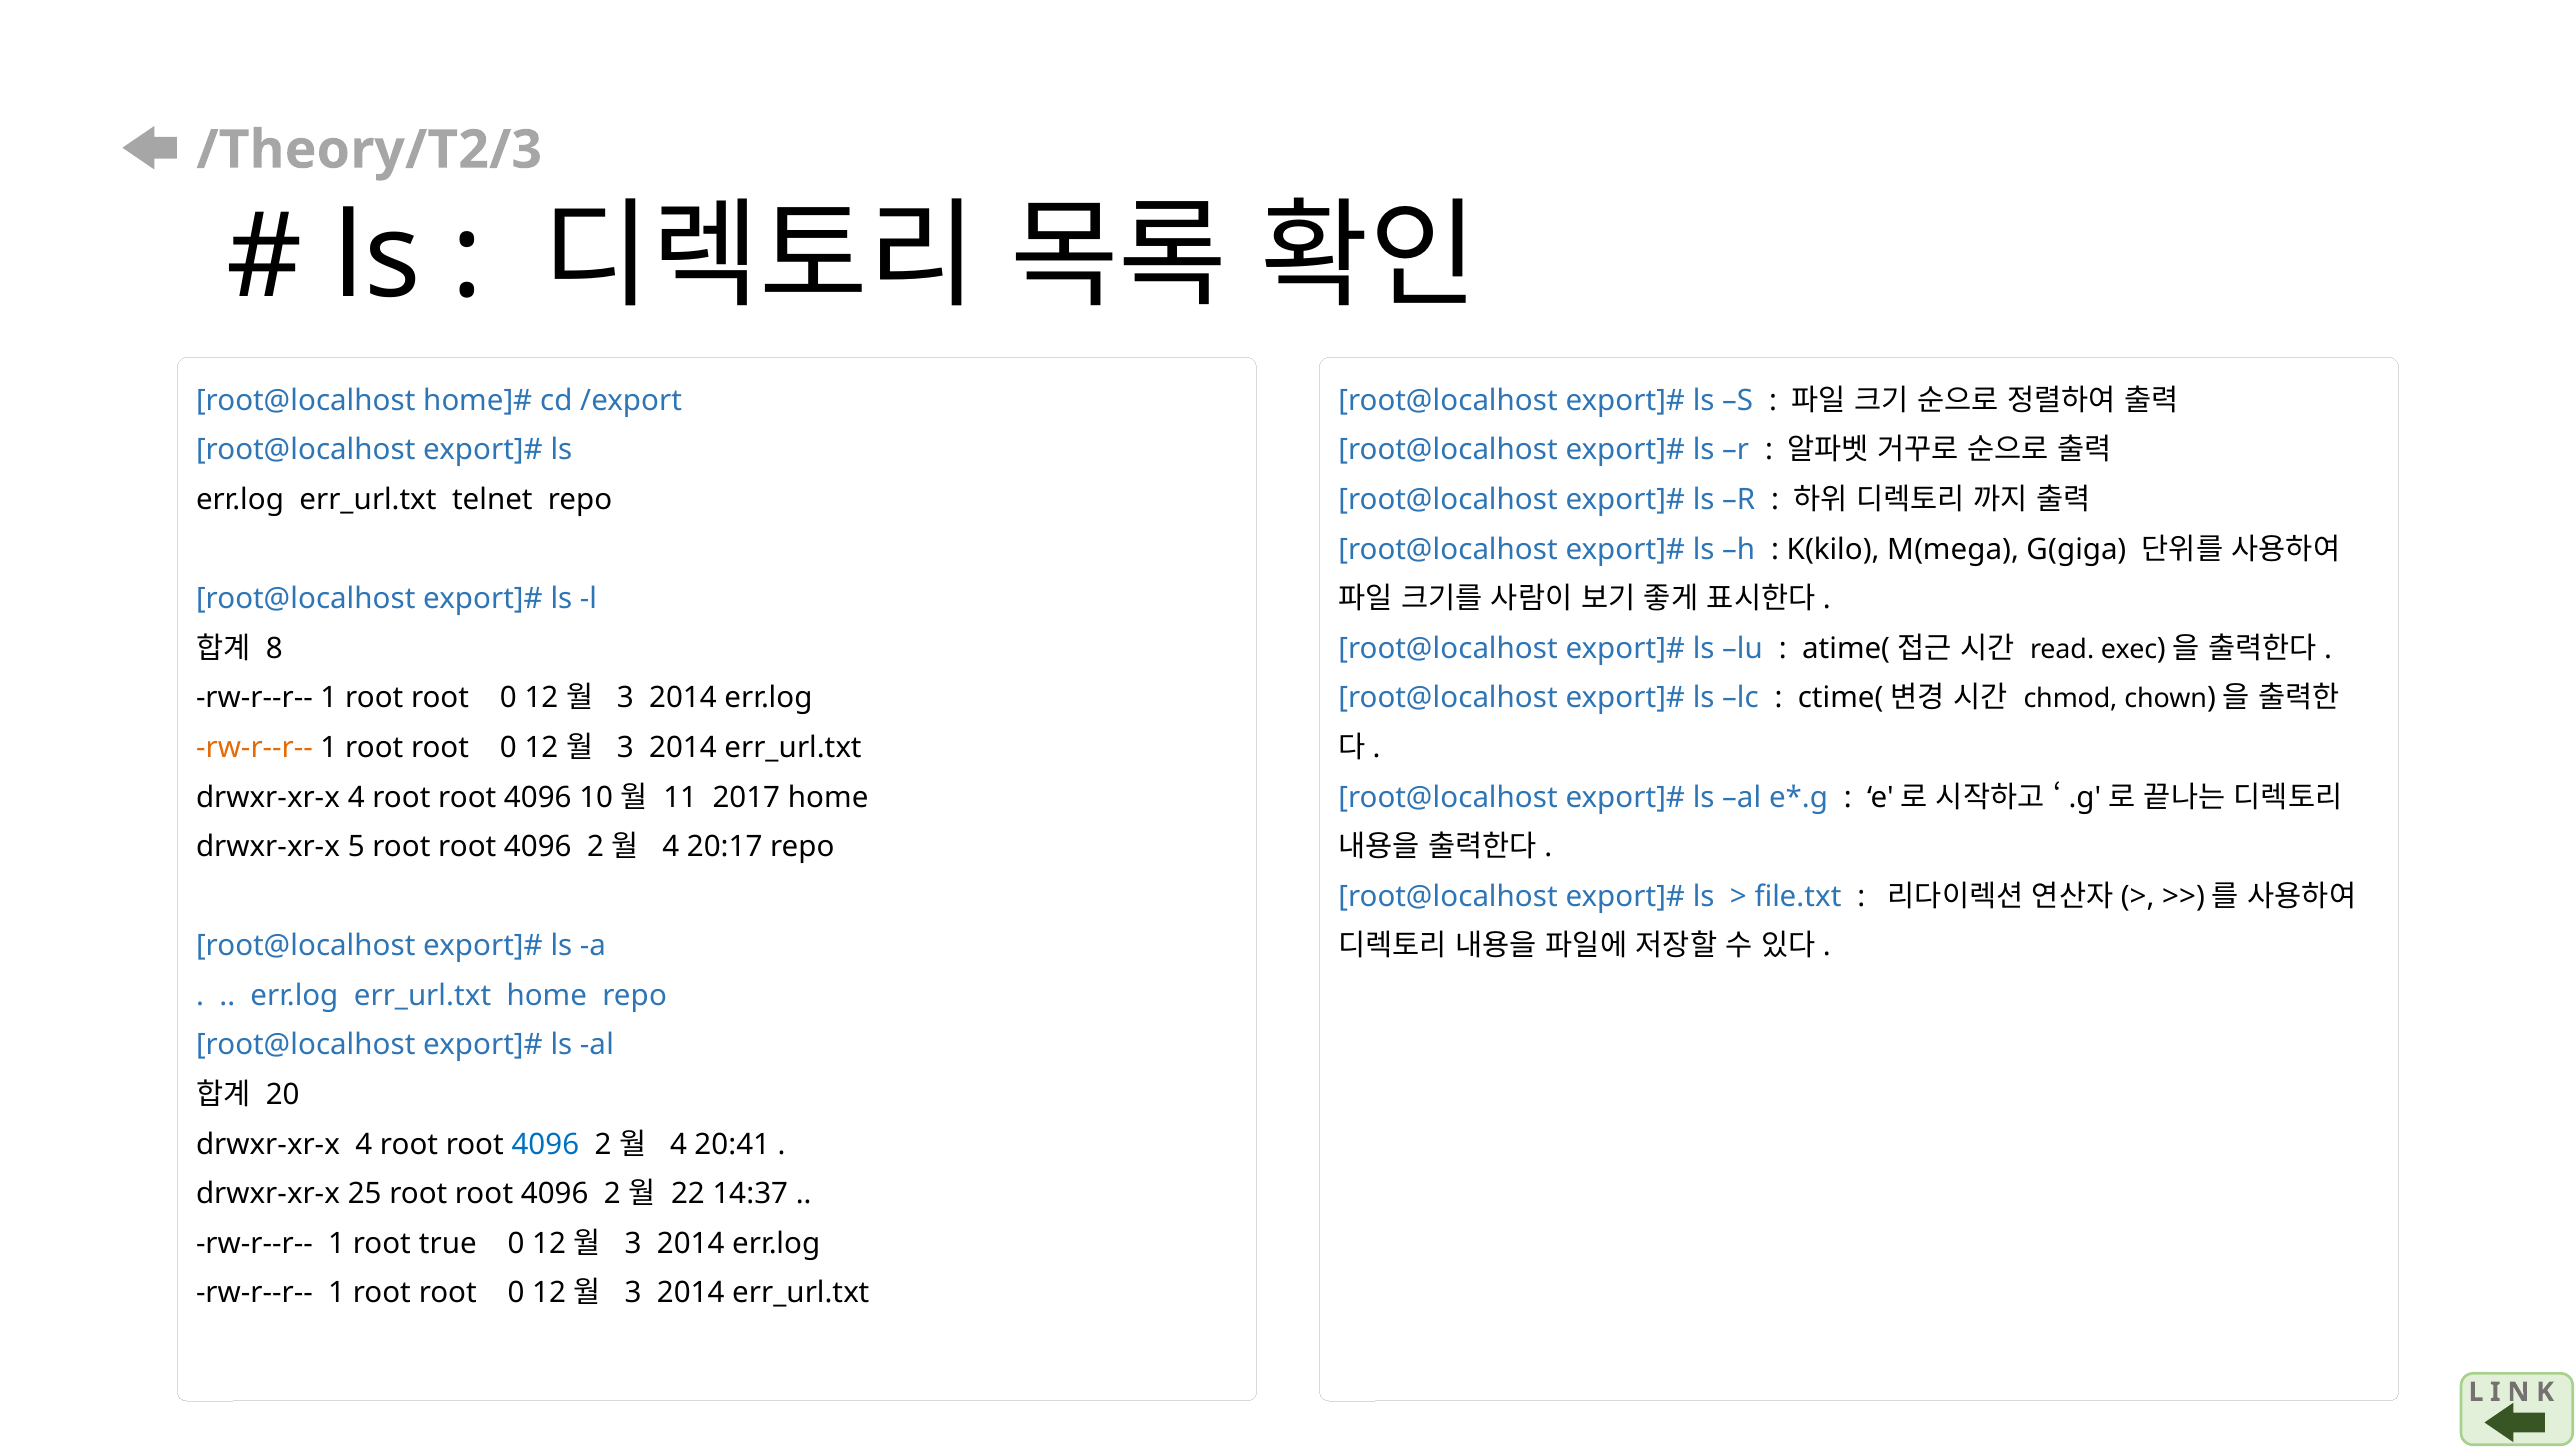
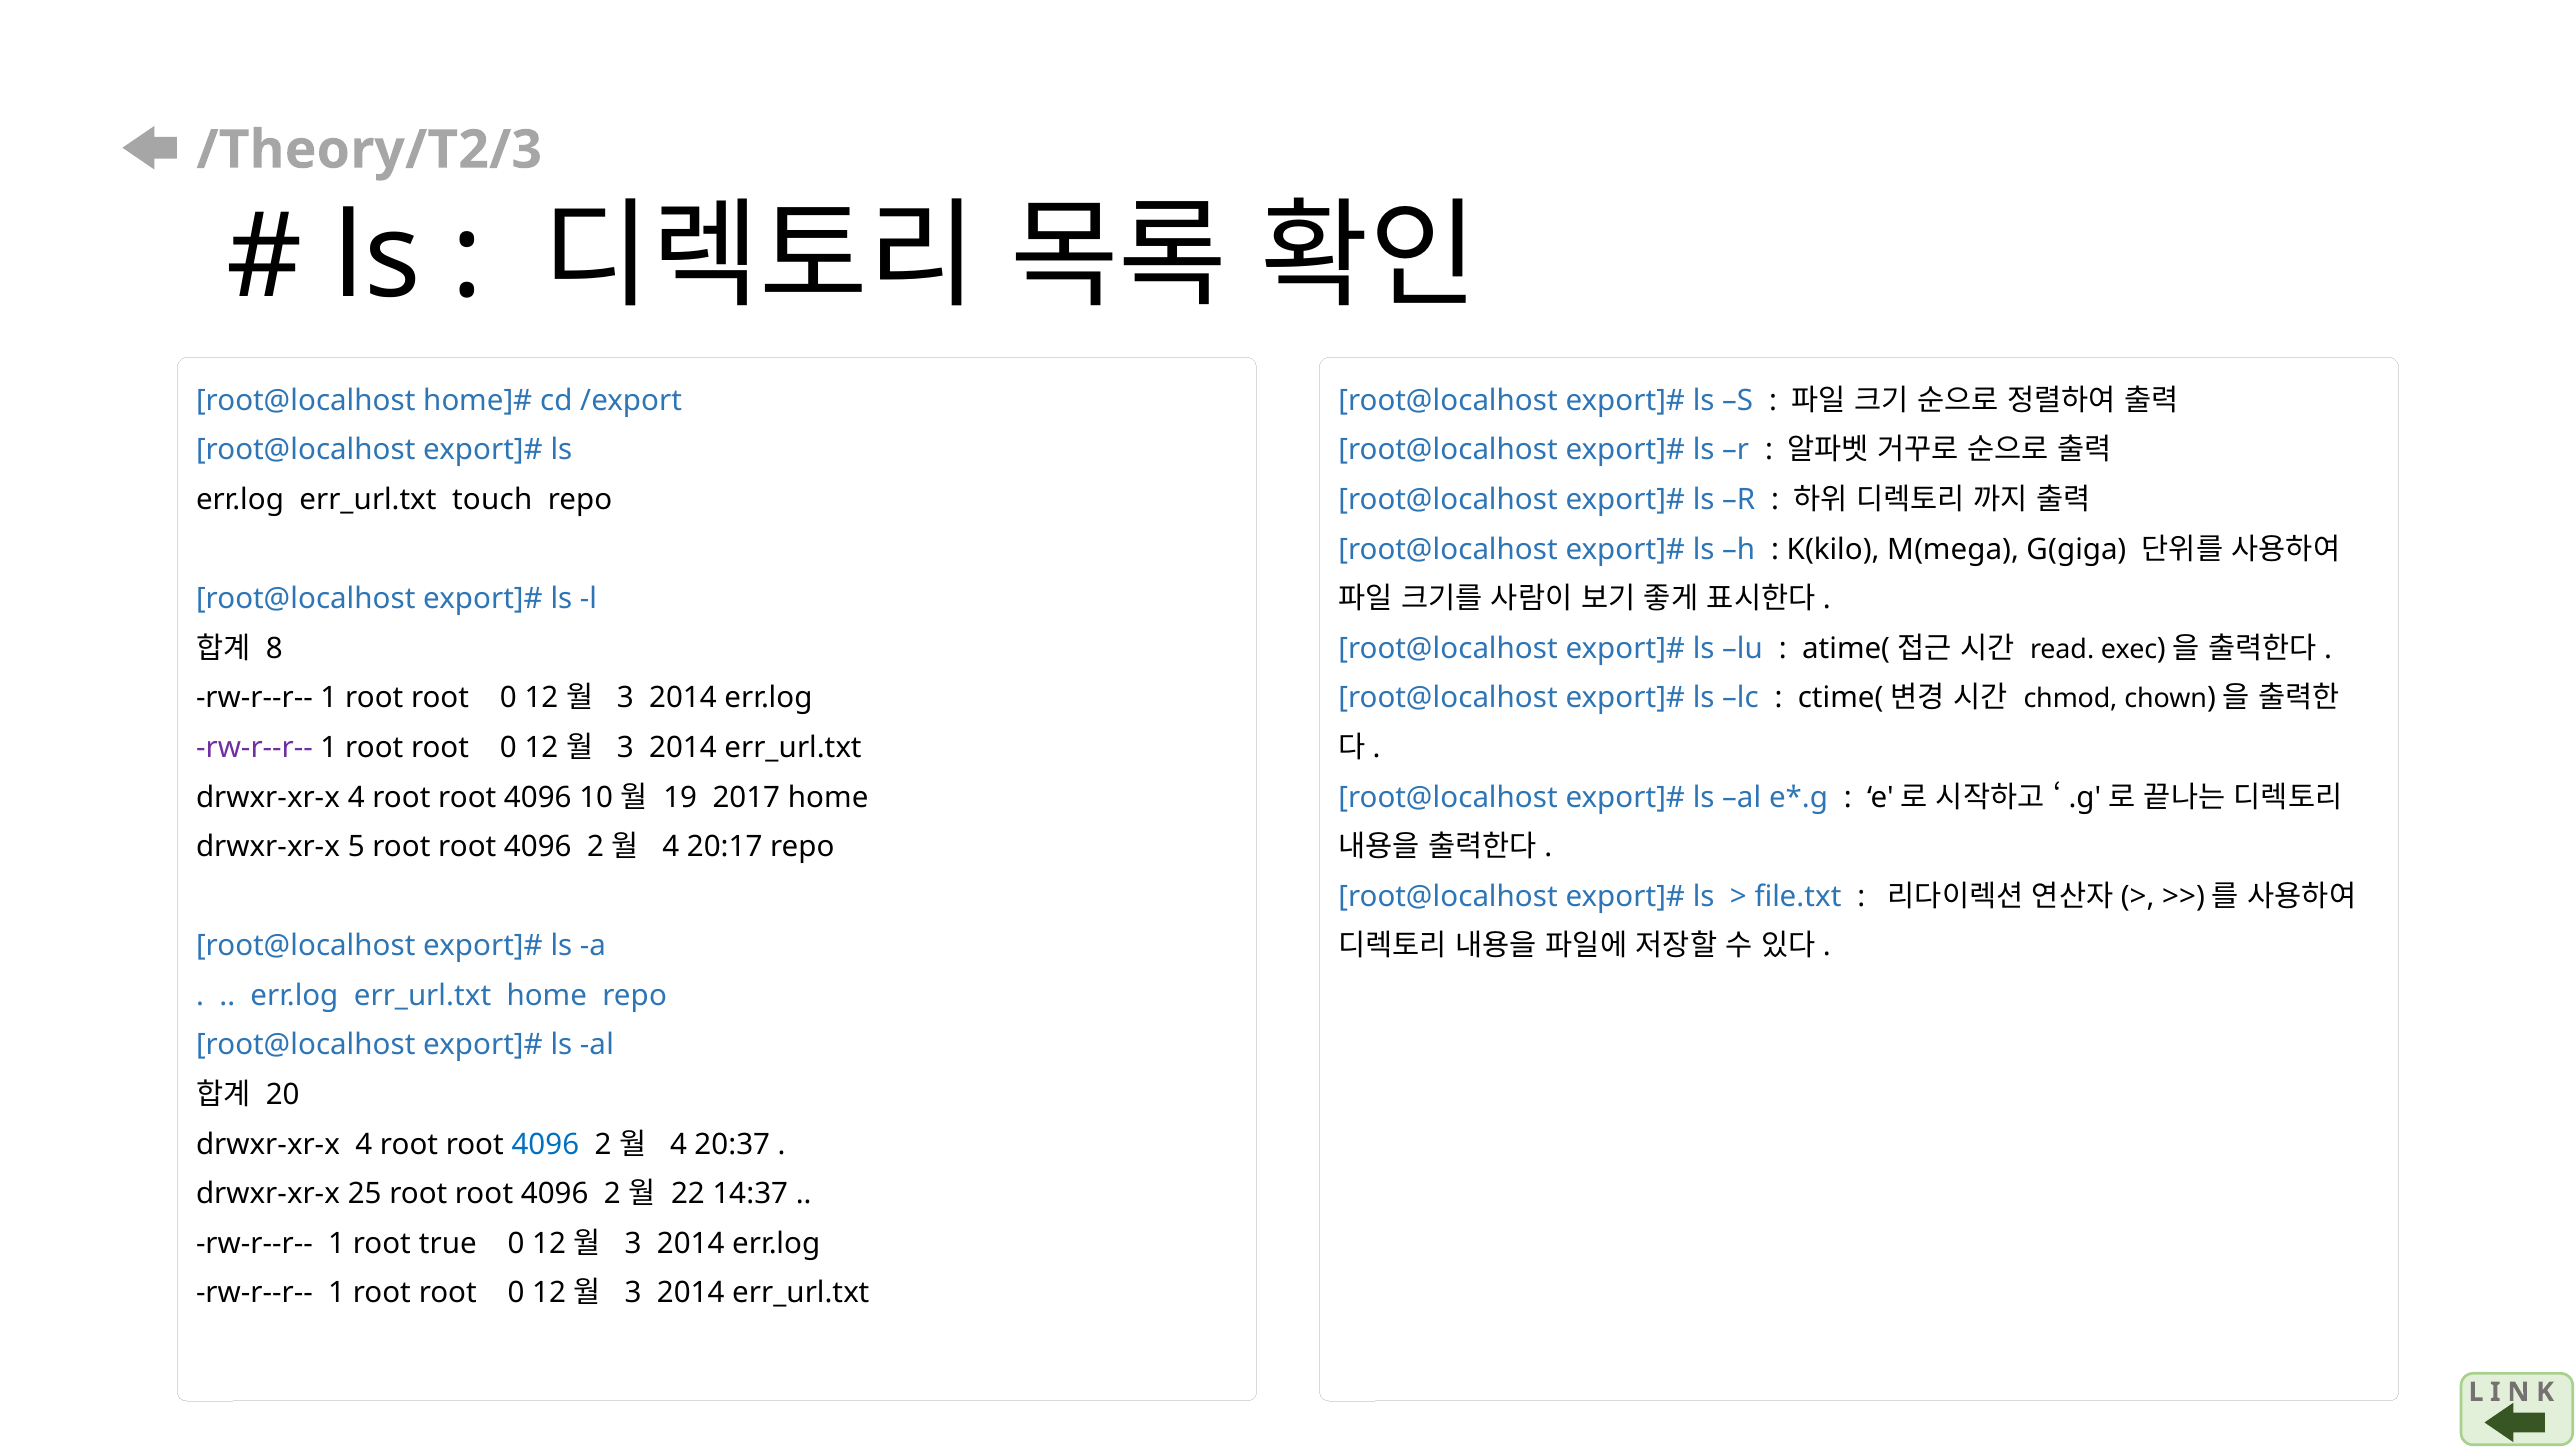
telnet: telnet -> touch
rw-r--r-- at (255, 748) colour: orange -> purple
11: 11 -> 19
20:41: 20:41 -> 20:37
